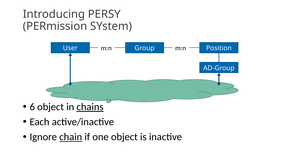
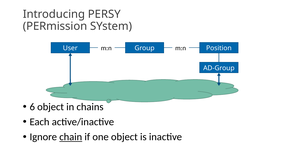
chains underline: present -> none
